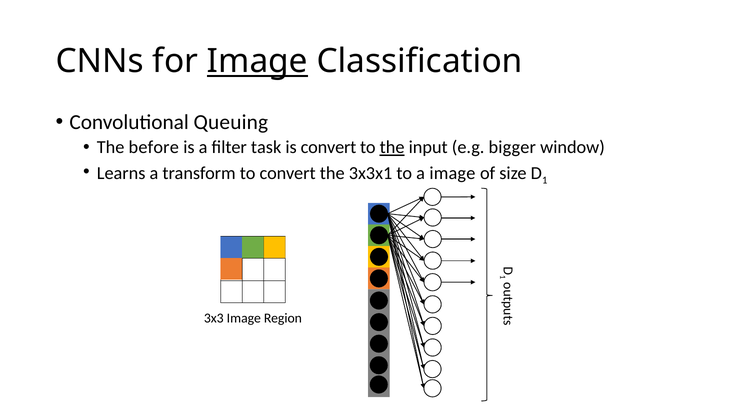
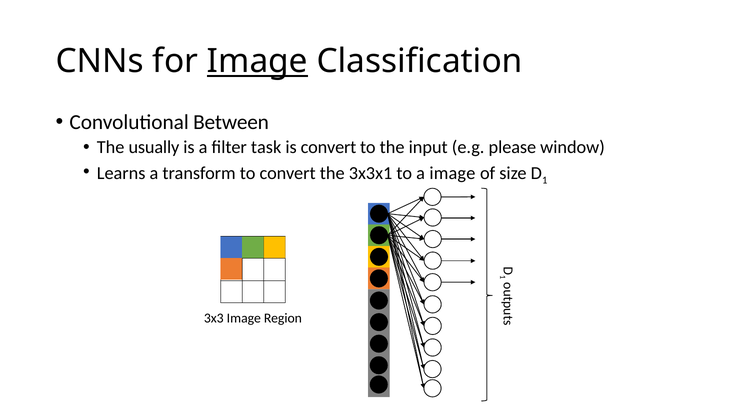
Queuing: Queuing -> Between
before: before -> usually
the at (392, 147) underline: present -> none
bigger: bigger -> please
